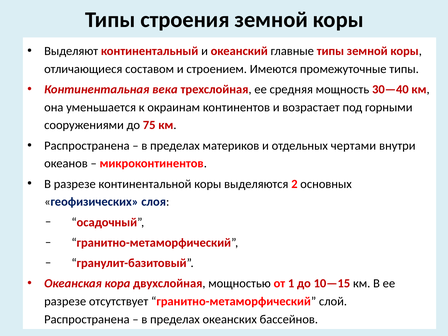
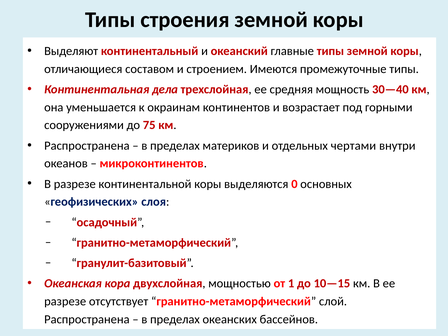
века: века -> дела
2: 2 -> 0
